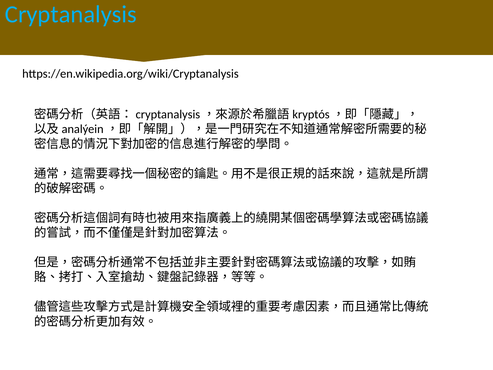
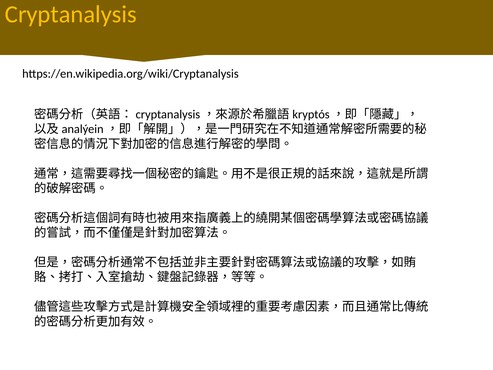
Cryptanalysis colour: light blue -> yellow
